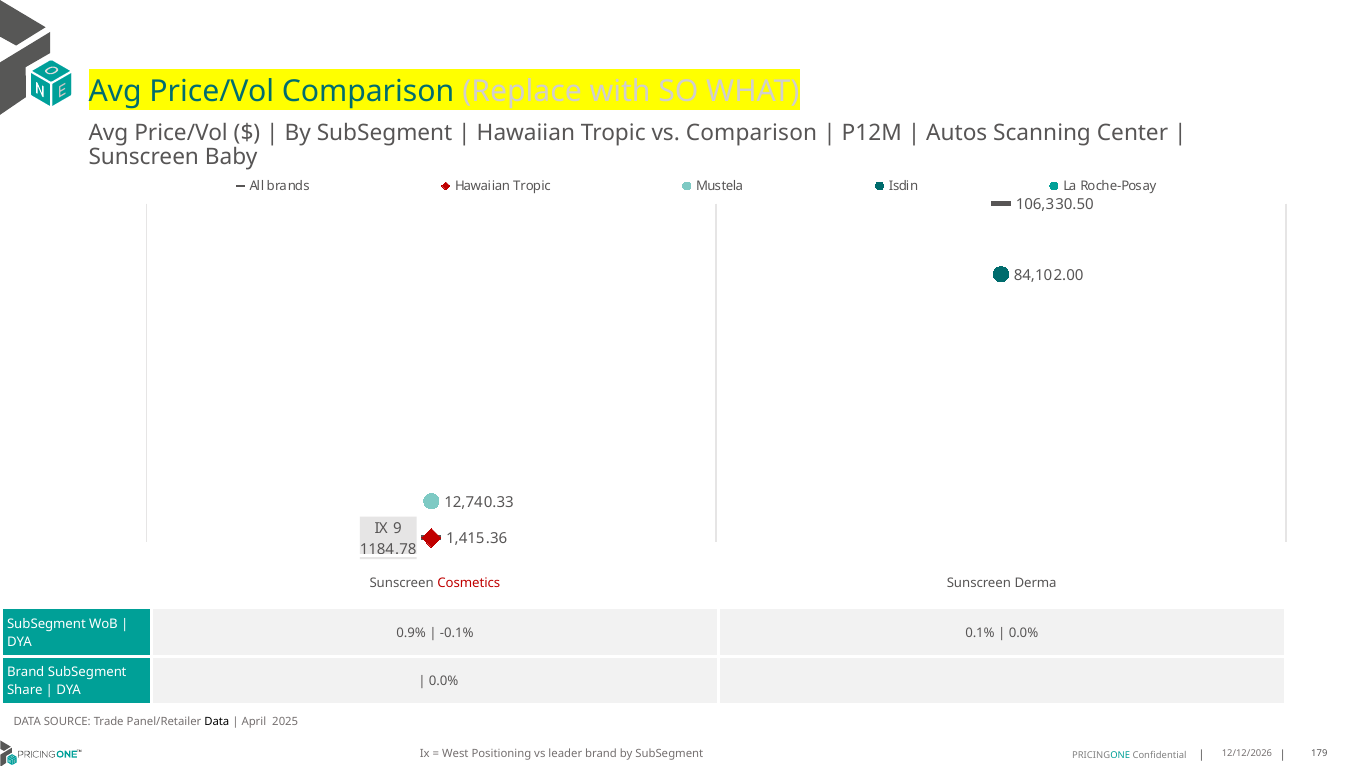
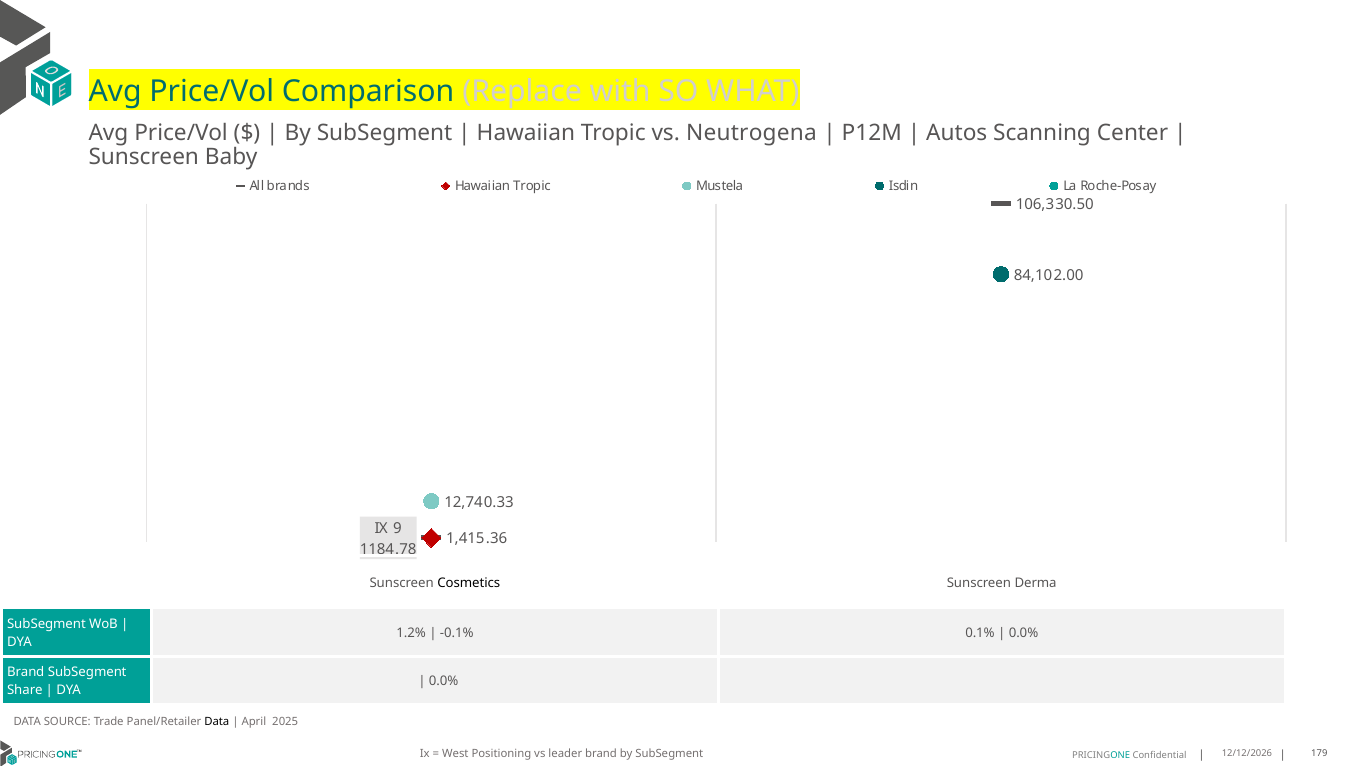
vs Comparison: Comparison -> Neutrogena
Cosmetics colour: red -> black
0.9%: 0.9% -> 1.2%
